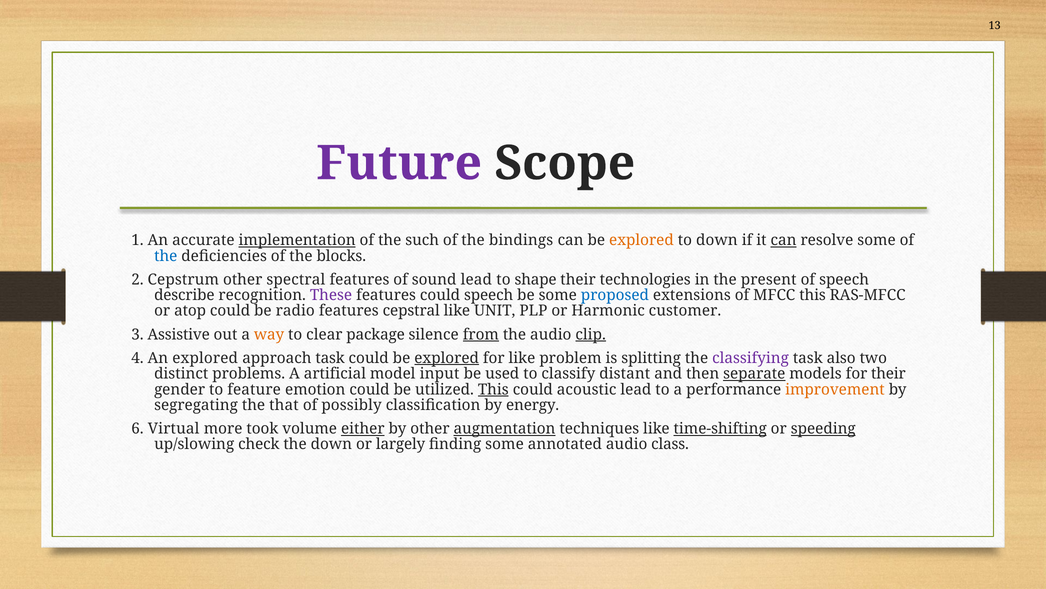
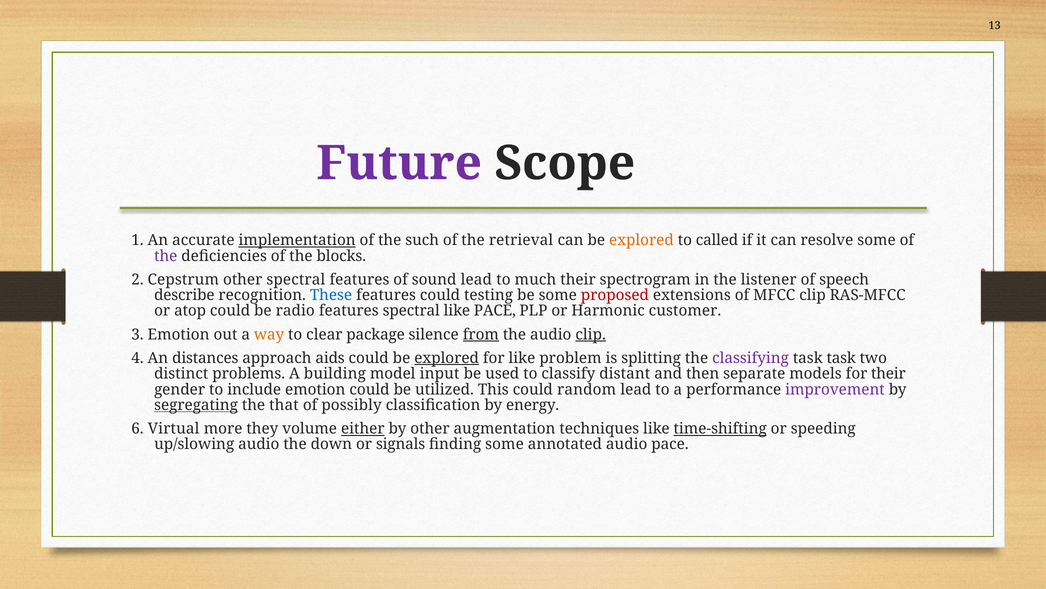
bindings: bindings -> retrieval
to down: down -> called
can at (784, 240) underline: present -> none
the at (166, 256) colour: blue -> purple
shape: shape -> much
technologies: technologies -> spectrogram
present: present -> listener
These colour: purple -> blue
could speech: speech -> testing
proposed colour: blue -> red
MFCC this: this -> clip
features cepstral: cepstral -> spectral
like UNIT: UNIT -> PACE
3 Assistive: Assistive -> Emotion
An explored: explored -> distances
approach task: task -> aids
task also: also -> task
artificial: artificial -> building
separate underline: present -> none
feature: feature -> include
This at (493, 389) underline: present -> none
acoustic: acoustic -> random
improvement colour: orange -> purple
segregating underline: none -> present
took: took -> they
augmentation underline: present -> none
speeding underline: present -> none
up/slowing check: check -> audio
largely: largely -> signals
audio class: class -> pace
